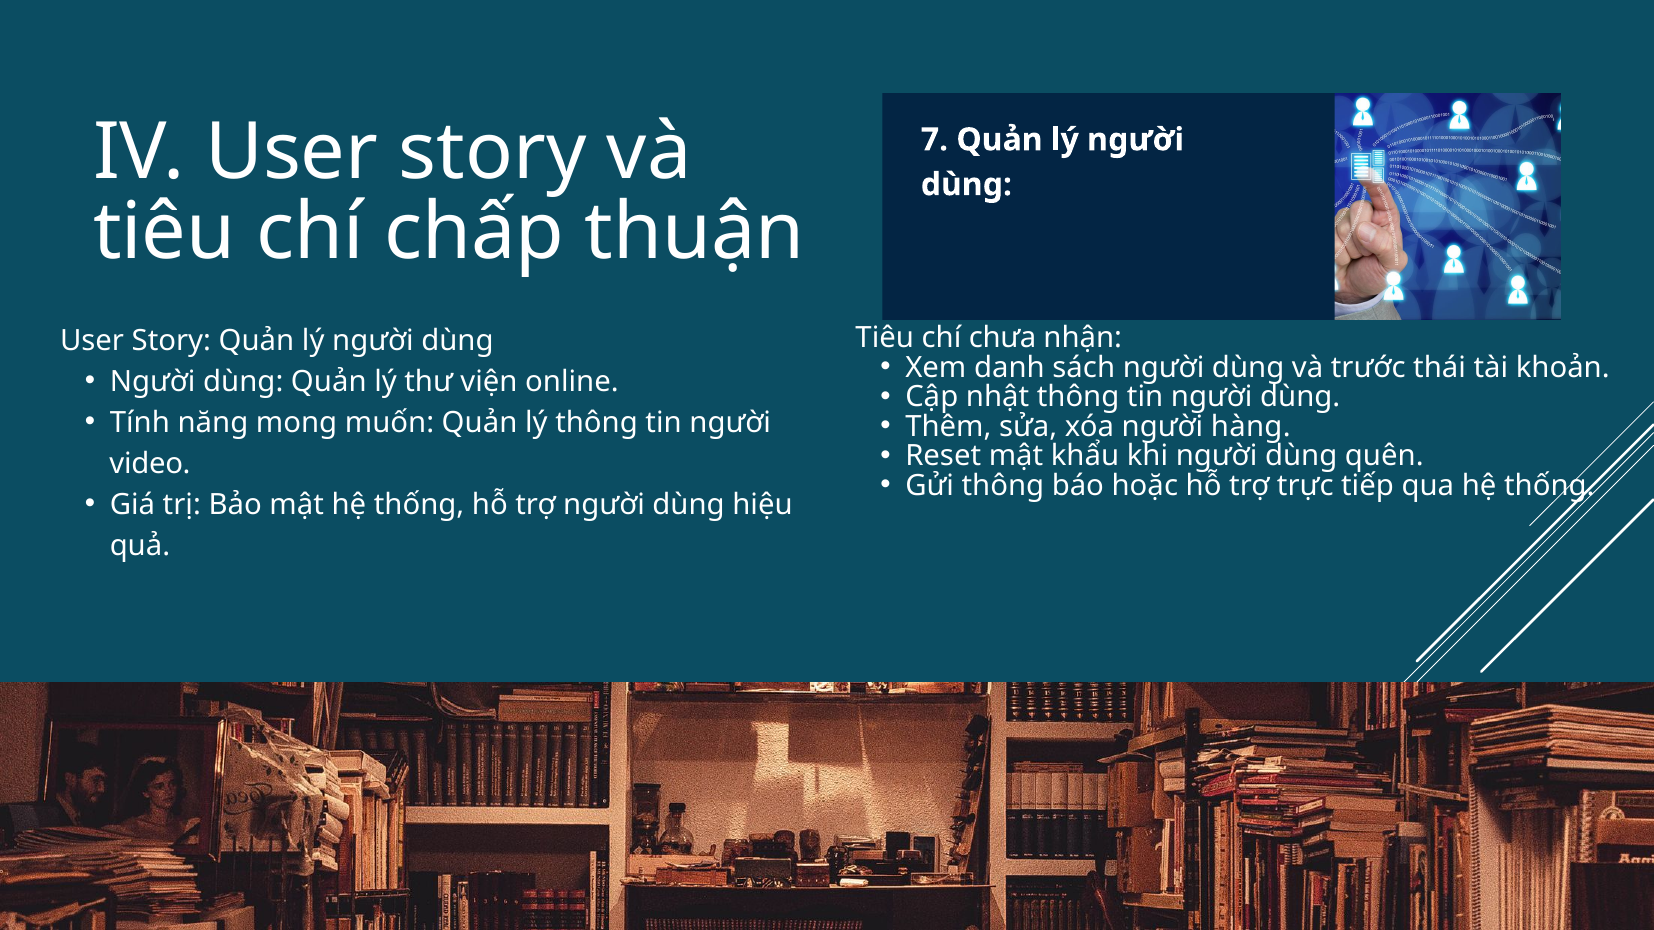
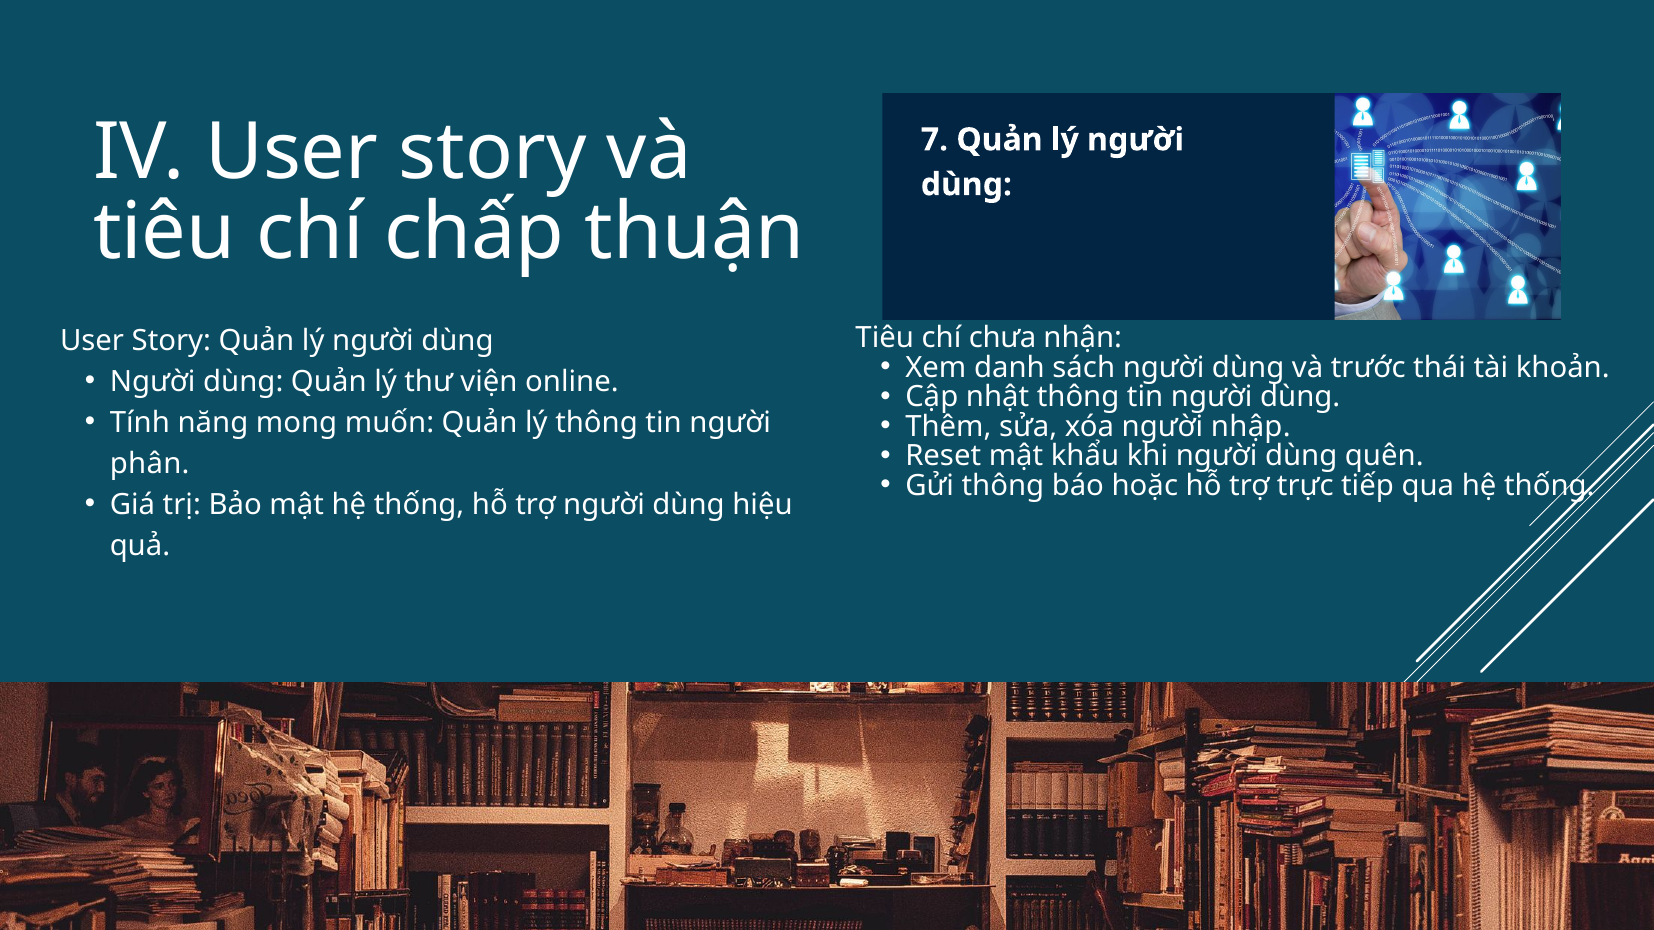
hàng: hàng -> nhập
video: video -> phân
